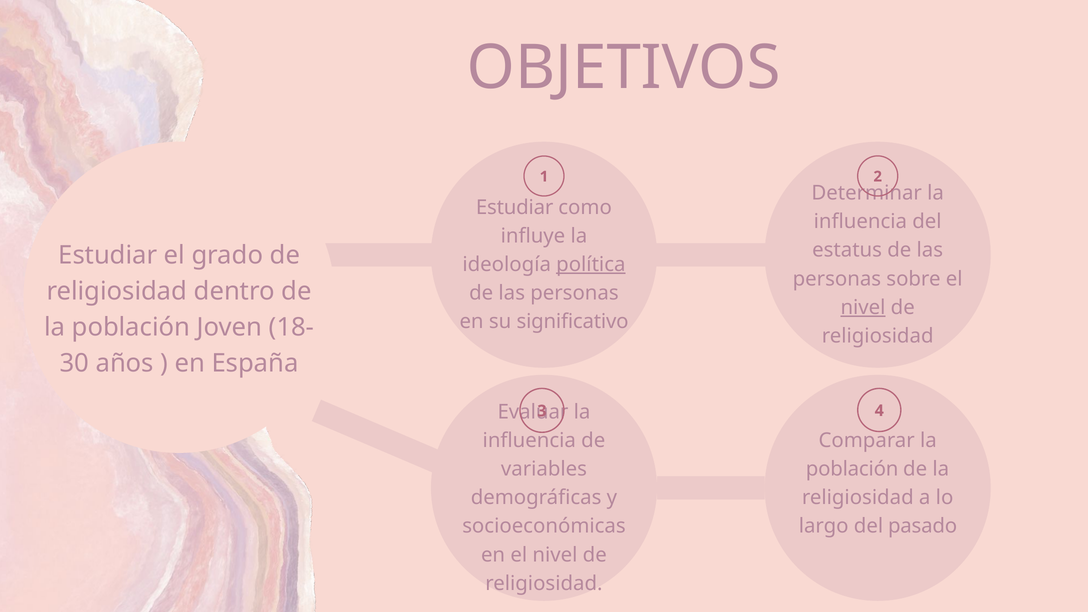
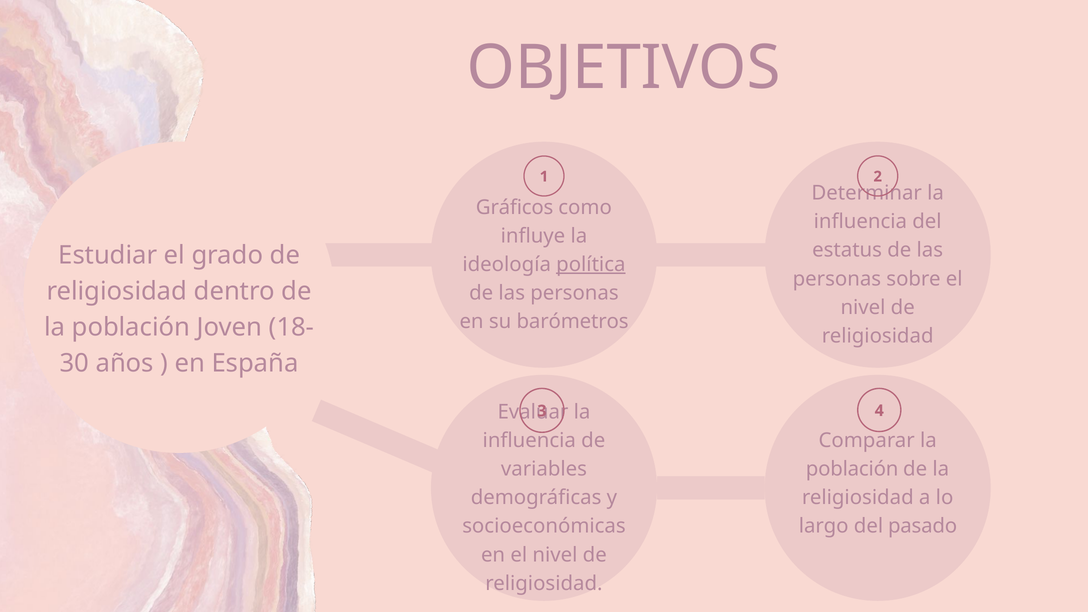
Estudiar at (515, 207): Estudiar -> Gráficos
nivel at (863, 307) underline: present -> none
significativo: significativo -> barómetros
